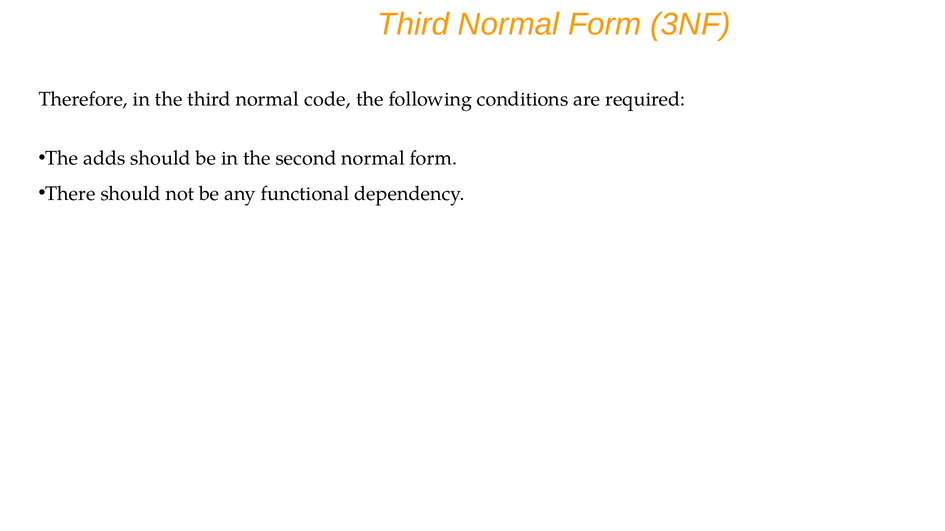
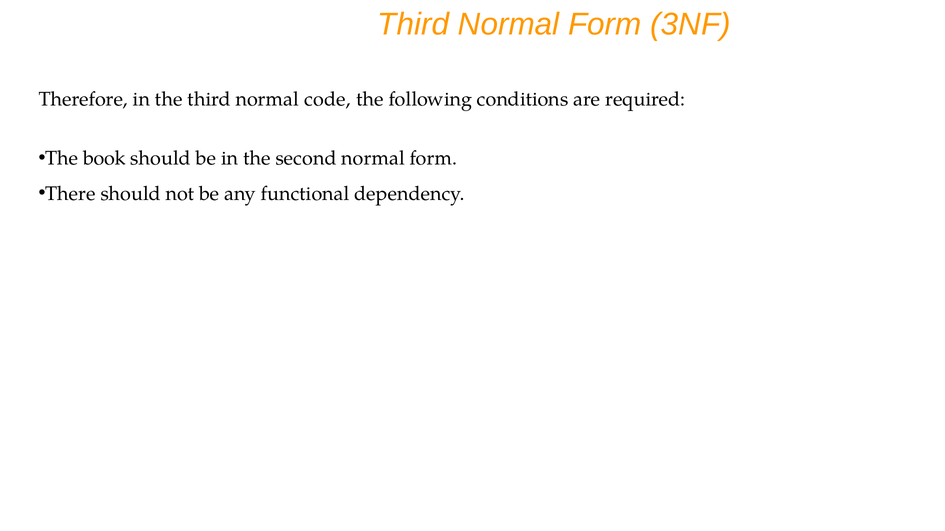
adds: adds -> book
